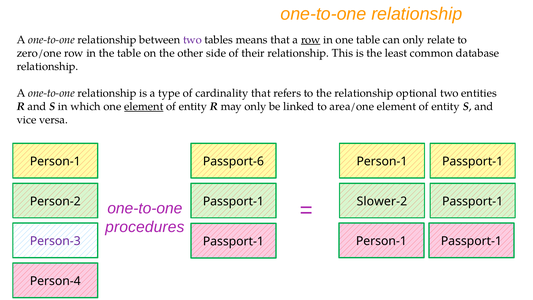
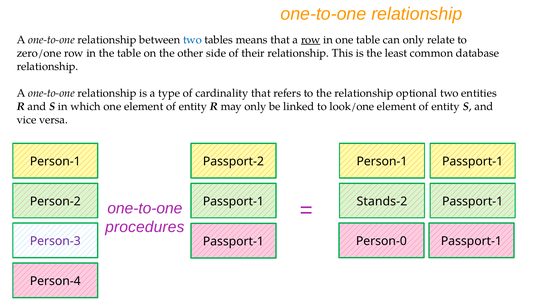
two at (192, 40) colour: purple -> blue
element at (144, 107) underline: present -> none
area/one: area/one -> look/one
Passport-6: Passport-6 -> Passport-2
Slower-2: Slower-2 -> Stands-2
Passport-1 Person-1: Person-1 -> Person-0
